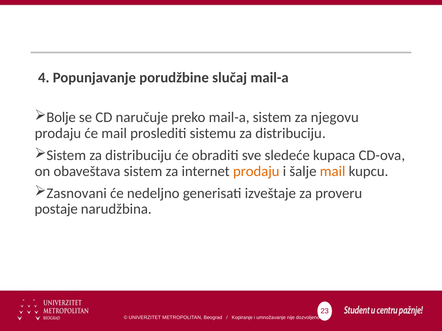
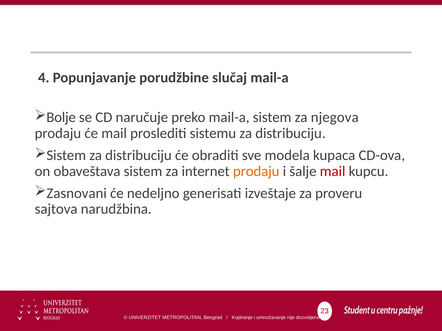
njegovu: njegovu -> njegova
sledeće: sledeće -> modela
mail at (333, 171) colour: orange -> red
postaje: postaje -> sajtova
